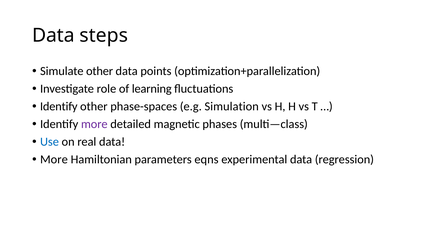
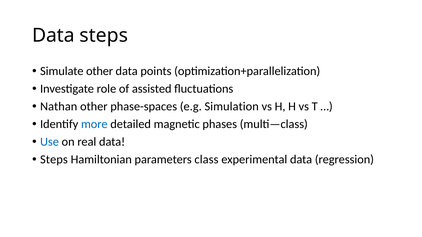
learning: learning -> assisted
Identify at (59, 107): Identify -> Nathan
more at (94, 124) colour: purple -> blue
More at (54, 160): More -> Steps
eqns: eqns -> class
